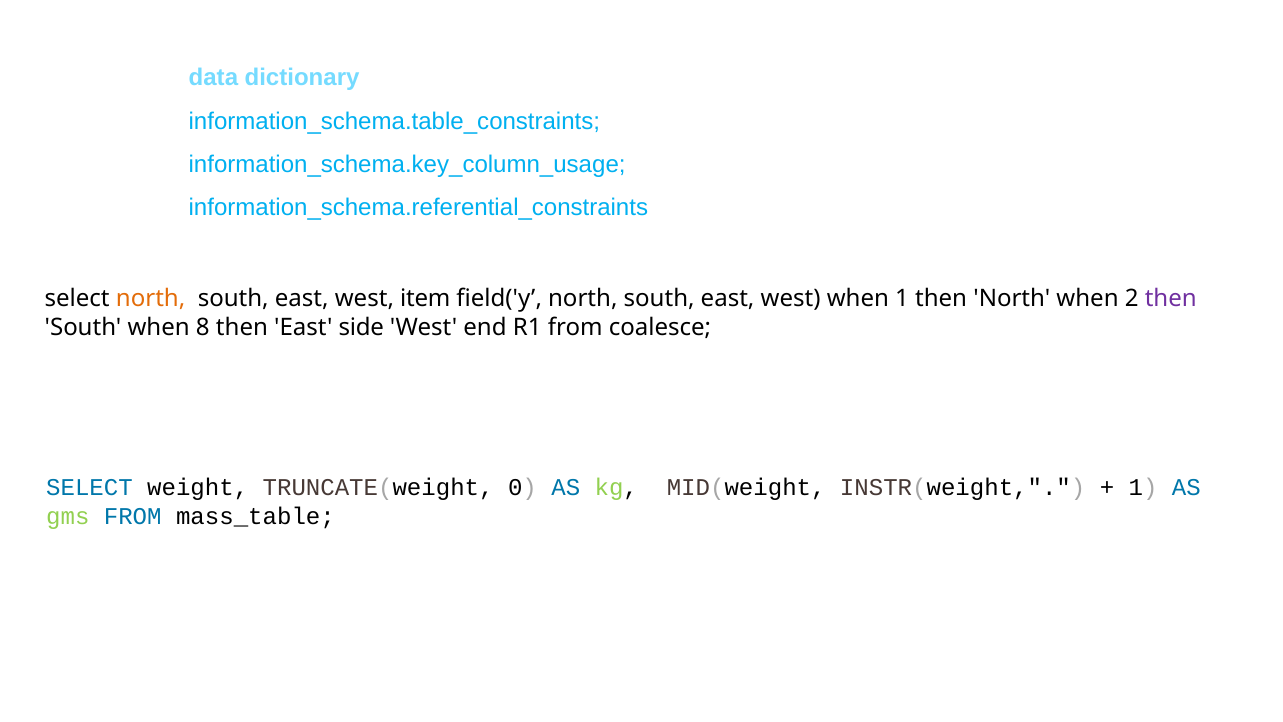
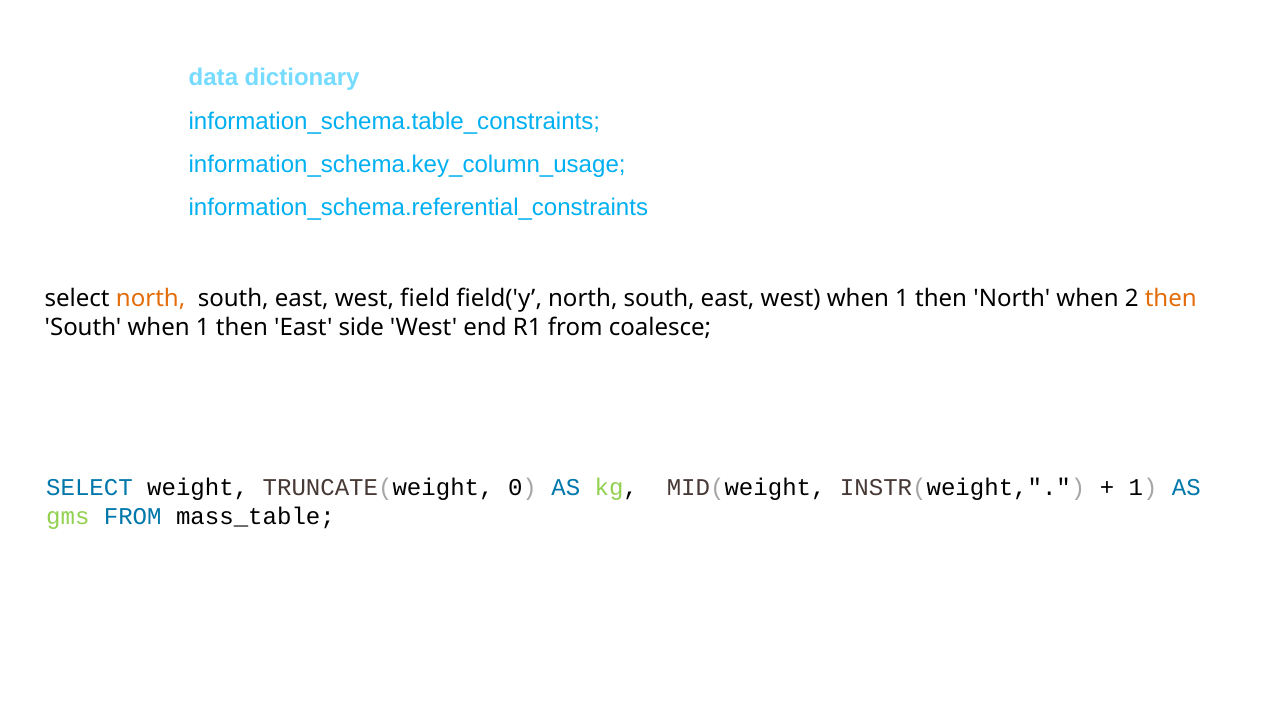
item: item -> field
then at (1171, 298) colour: purple -> orange
South when 8: 8 -> 1
